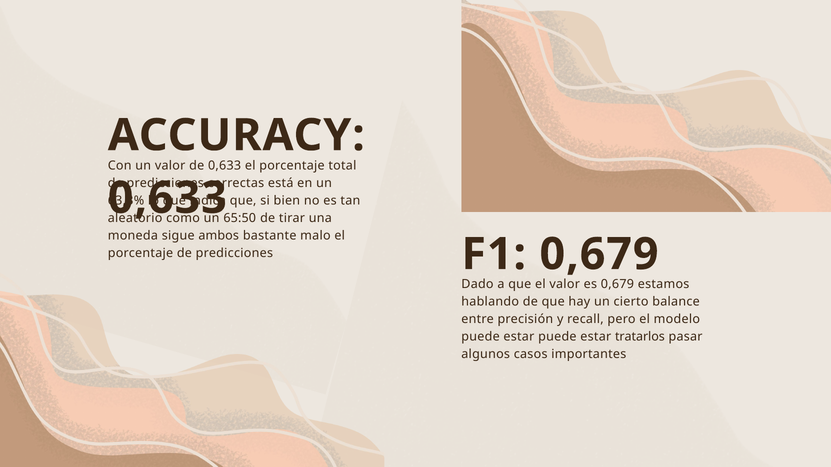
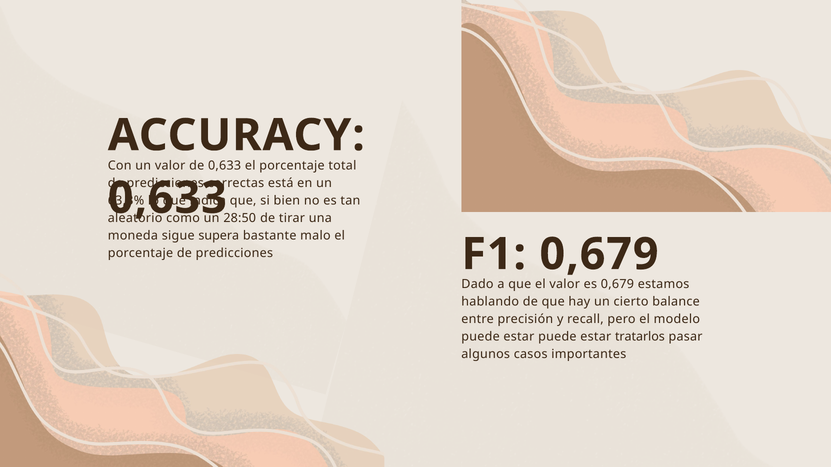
65:50: 65:50 -> 28:50
ambos: ambos -> supera
